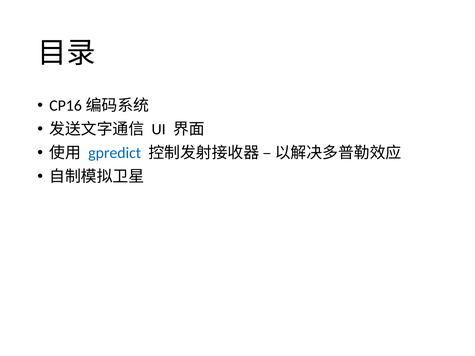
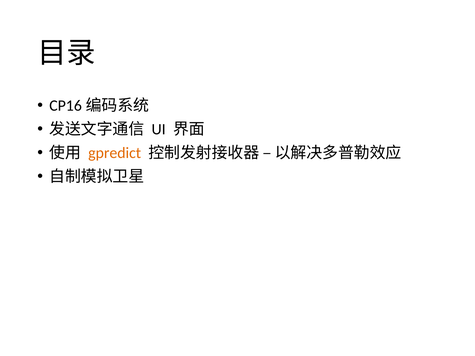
gpredict colour: blue -> orange
